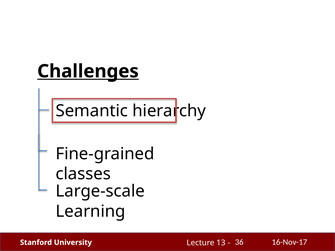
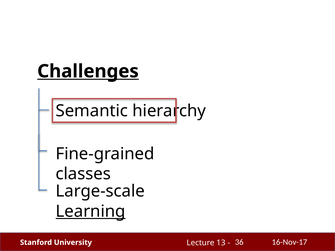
Learning underline: none -> present
